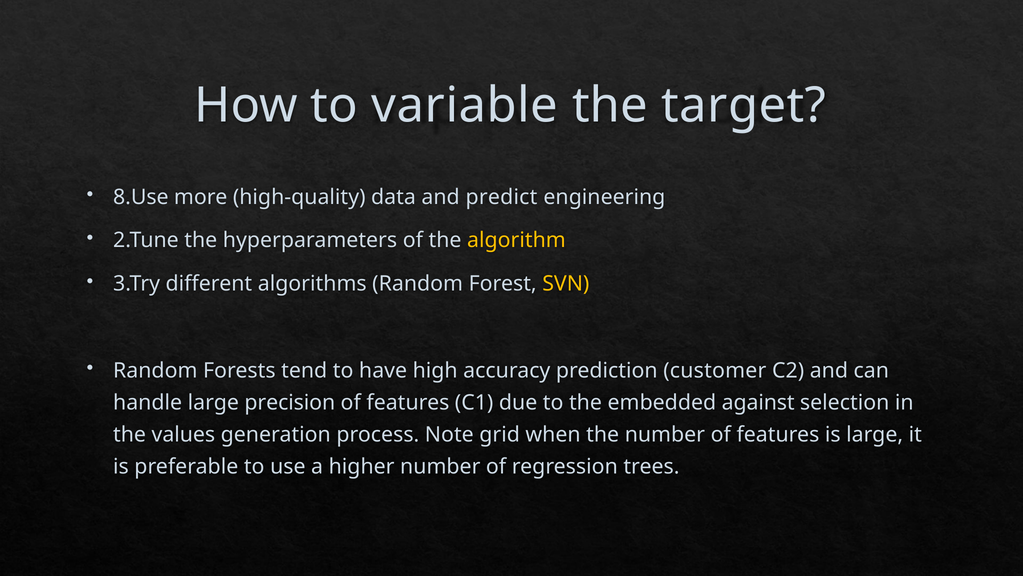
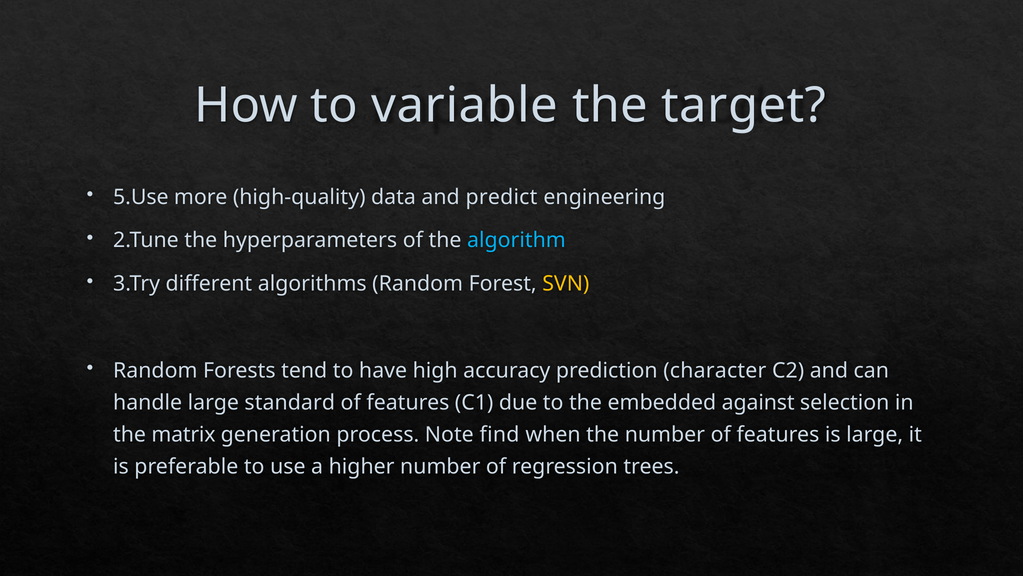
8.Use: 8.Use -> 5.Use
algorithm colour: yellow -> light blue
customer: customer -> character
precision: precision -> standard
values: values -> matrix
grid: grid -> find
